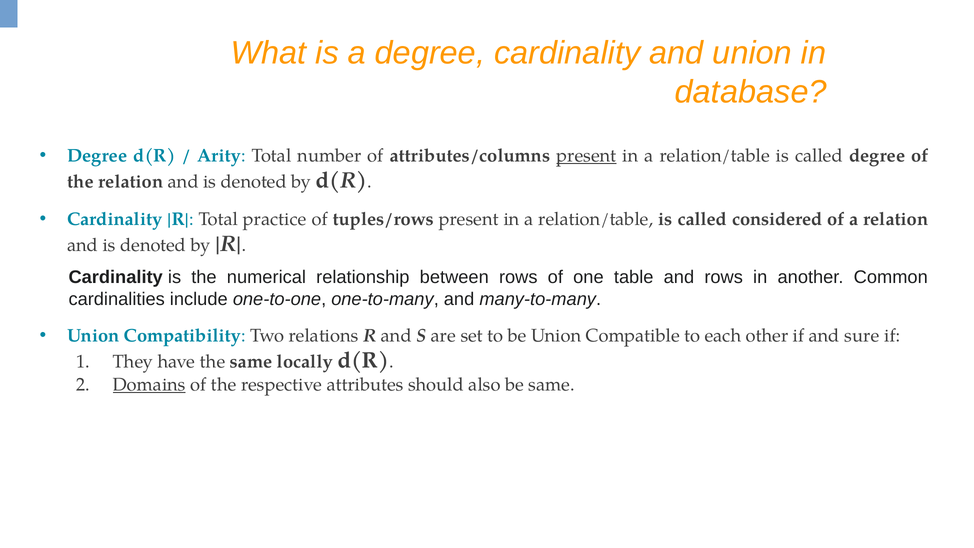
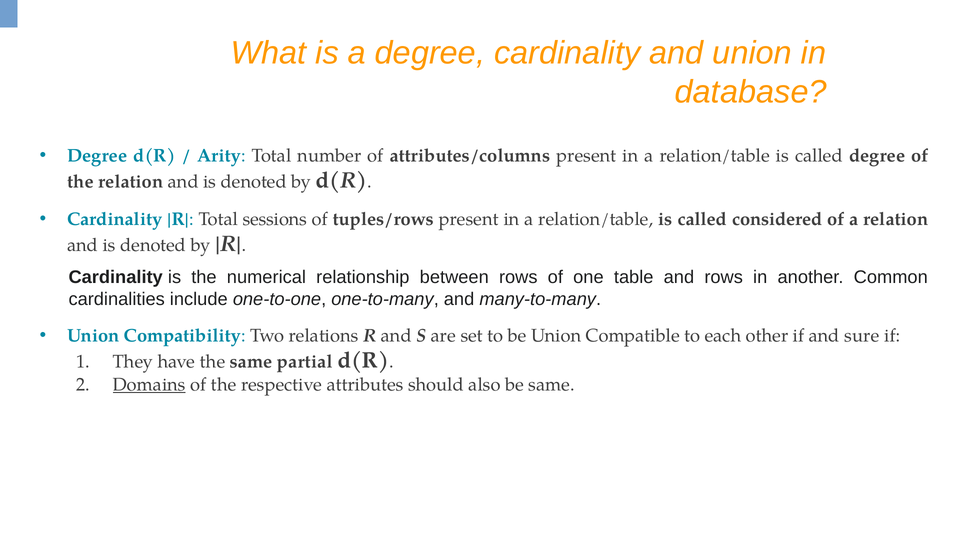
present at (586, 156) underline: present -> none
practice: practice -> sessions
locally: locally -> partial
